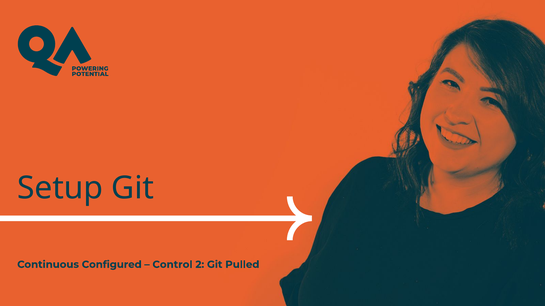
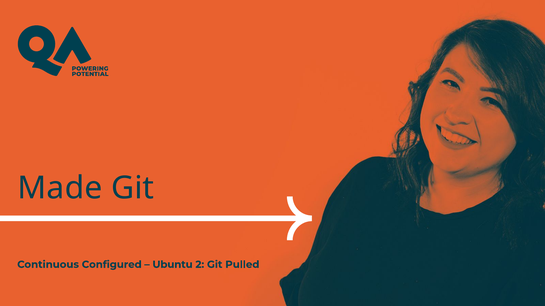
Setup: Setup -> Made
Control: Control -> Ubuntu
